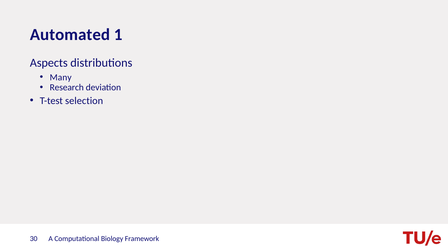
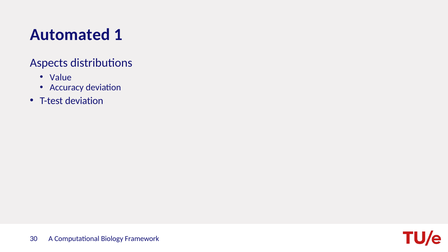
Many: Many -> Value
Research: Research -> Accuracy
T-test selection: selection -> deviation
